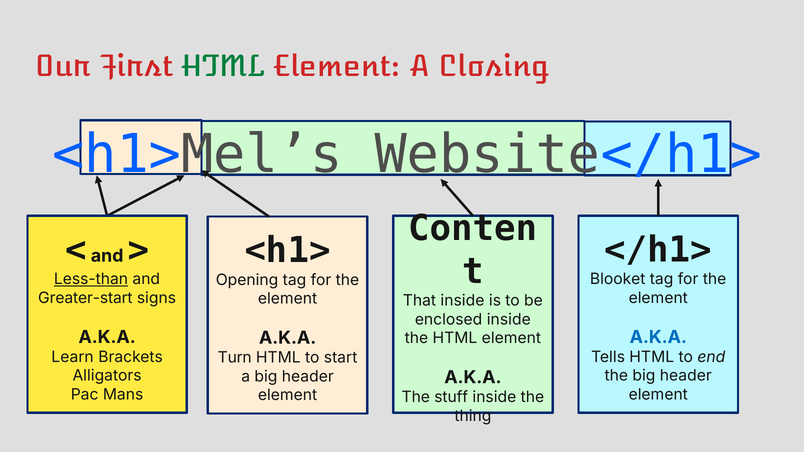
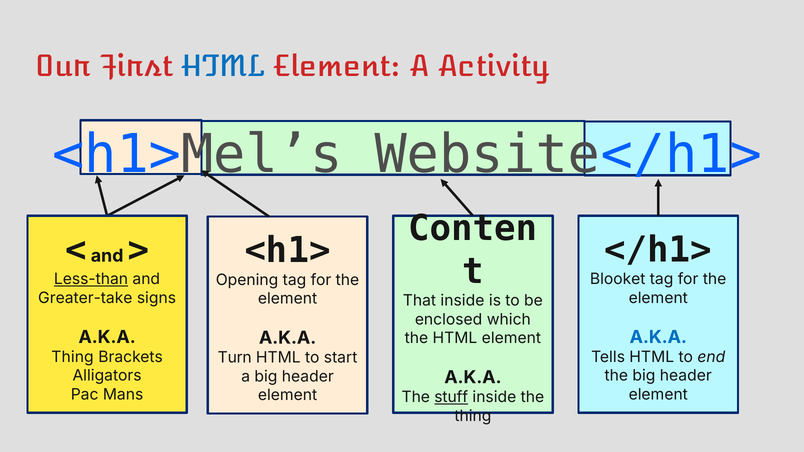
HTML at (223, 67) colour: green -> blue
Closing: Closing -> Activity
Greater-start: Greater-start -> Greater-take
enclosed inside: inside -> which
Learn at (73, 357): Learn -> Thing
stuff underline: none -> present
